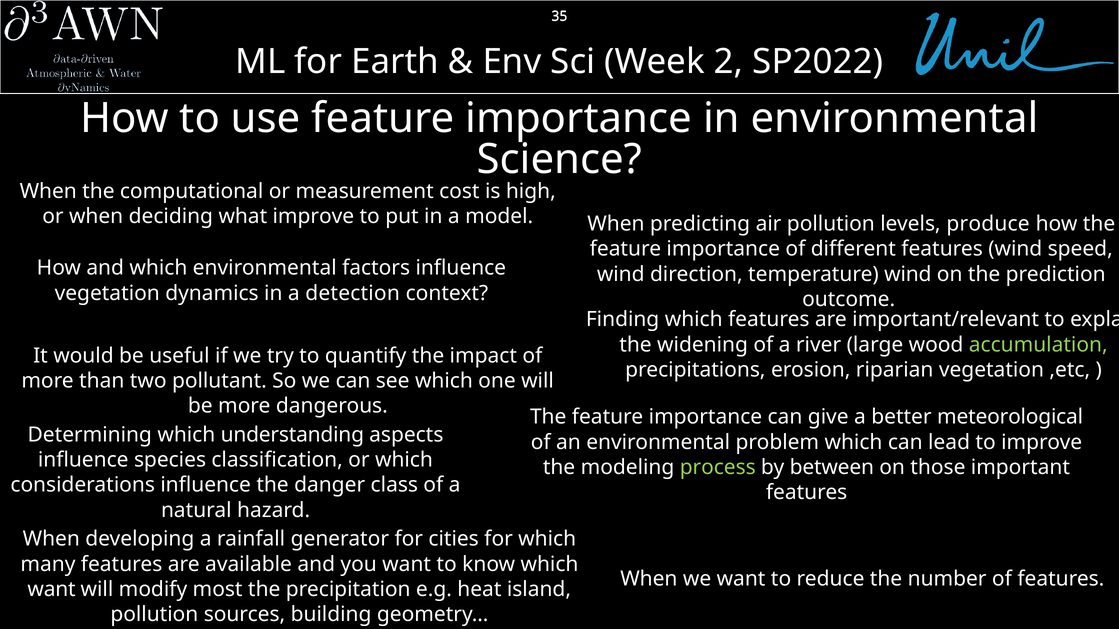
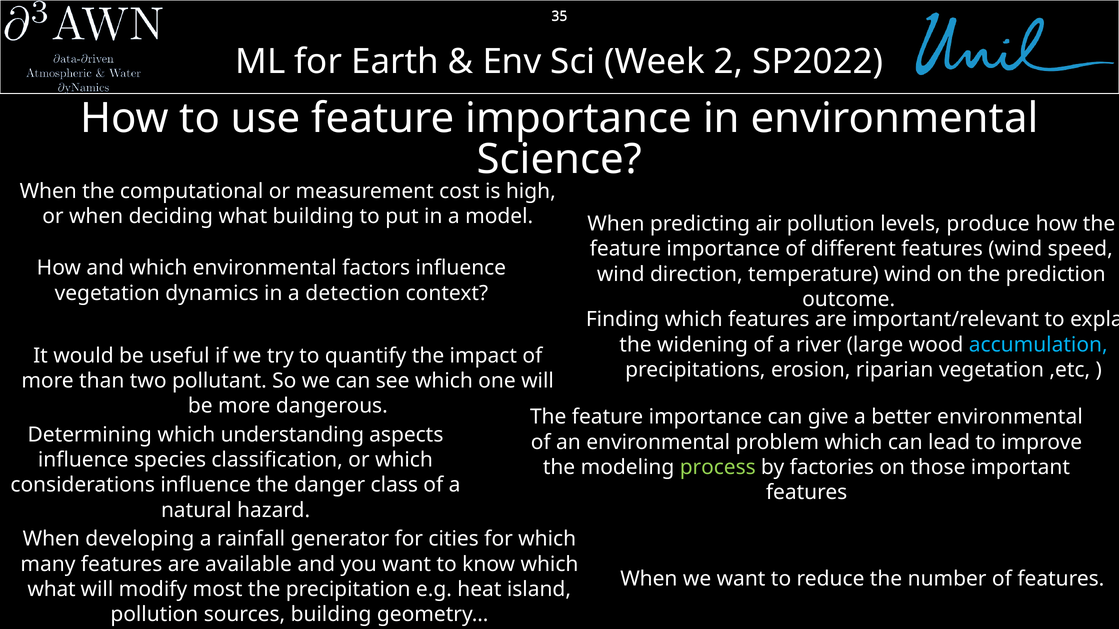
what improve: improve -> building
accumulation colour: light green -> light blue
better meteorological: meteorological -> environmental
between: between -> factories
want at (52, 590): want -> what
